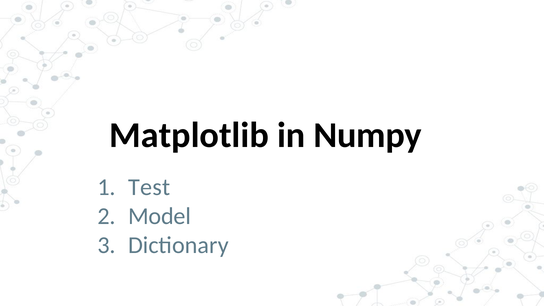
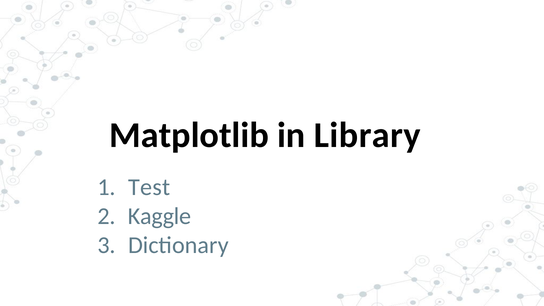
Numpy: Numpy -> Library
Model: Model -> Kaggle
